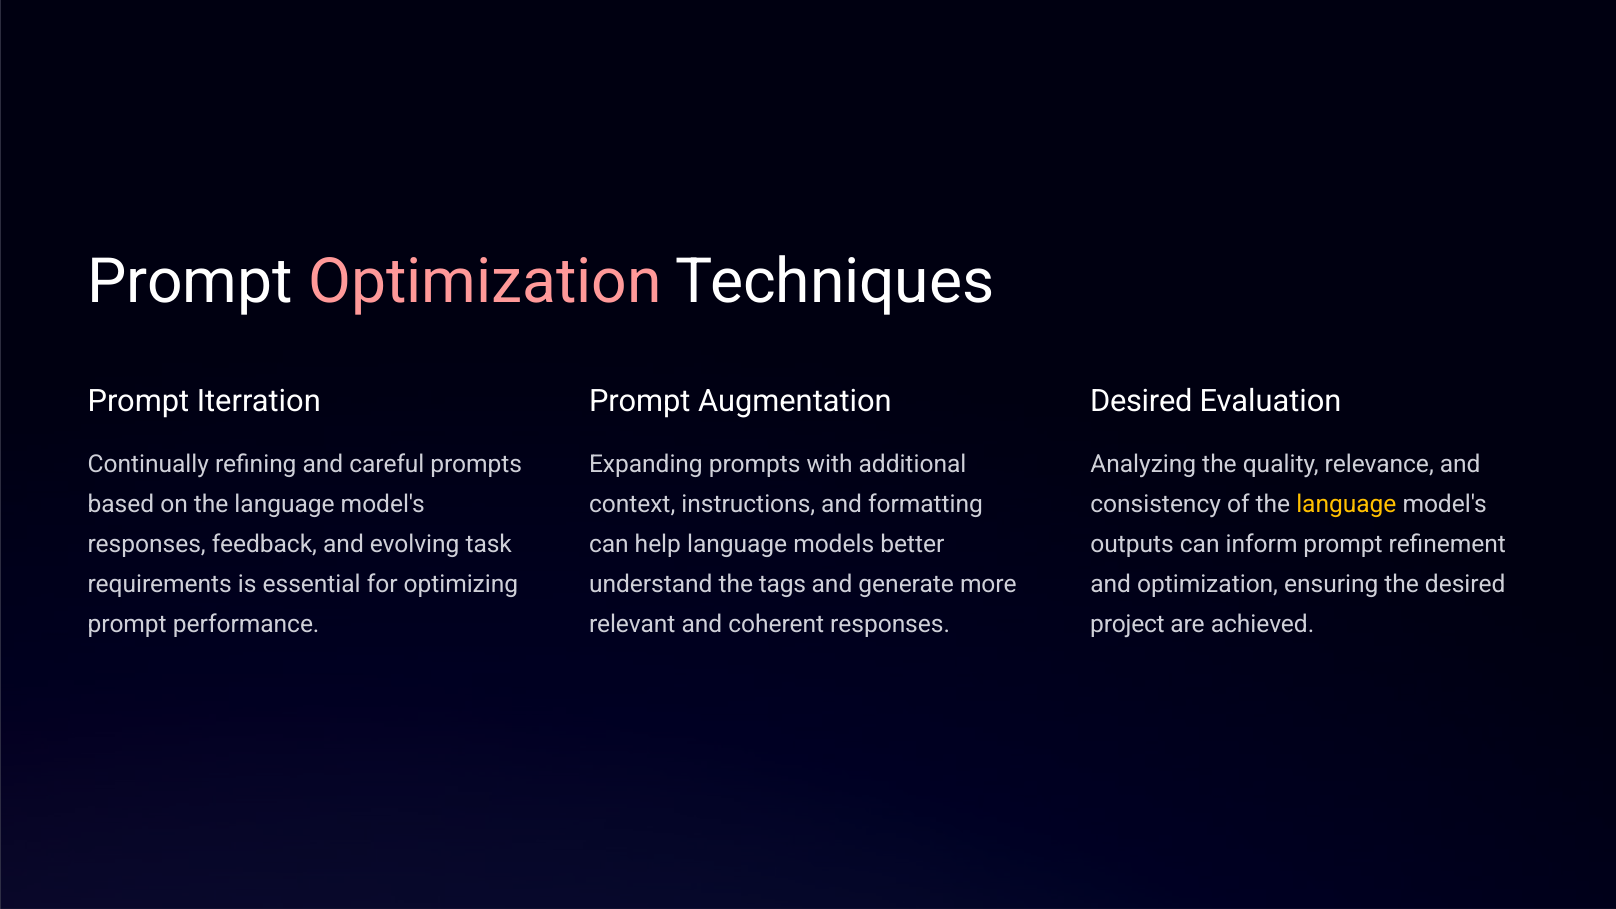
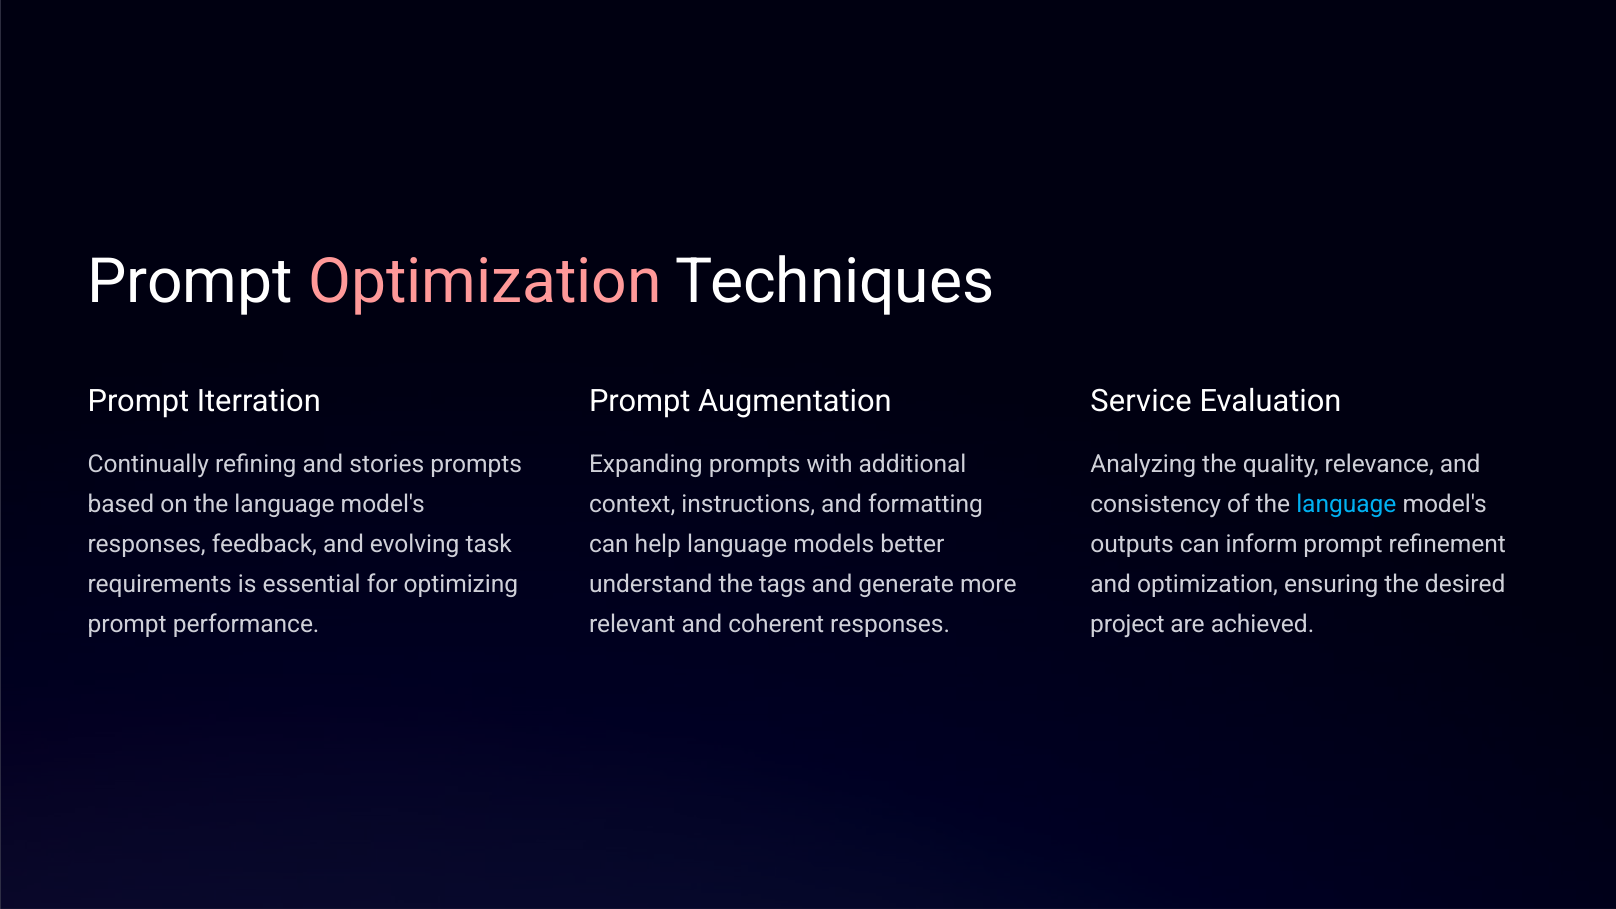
Desired at (1141, 401): Desired -> Service
careful: careful -> stories
language at (1346, 504) colour: yellow -> light blue
